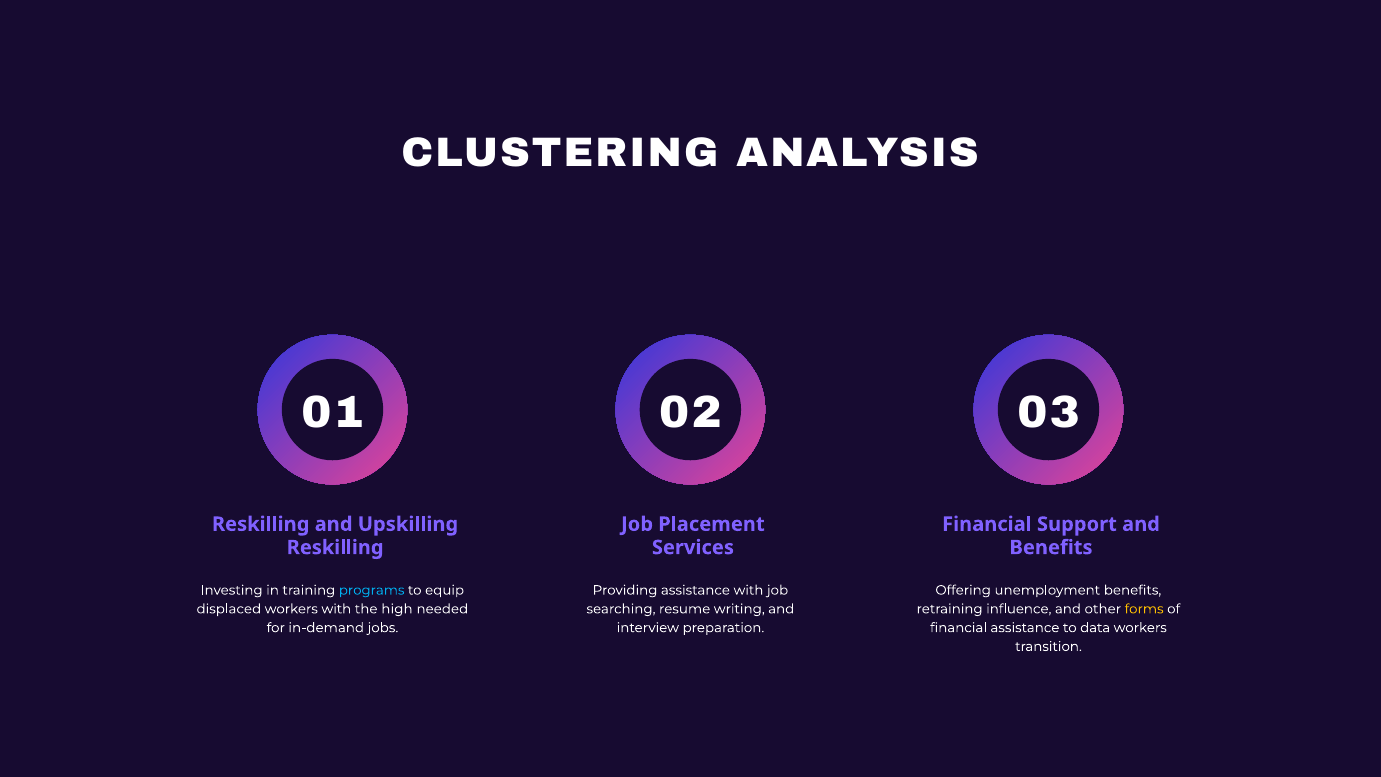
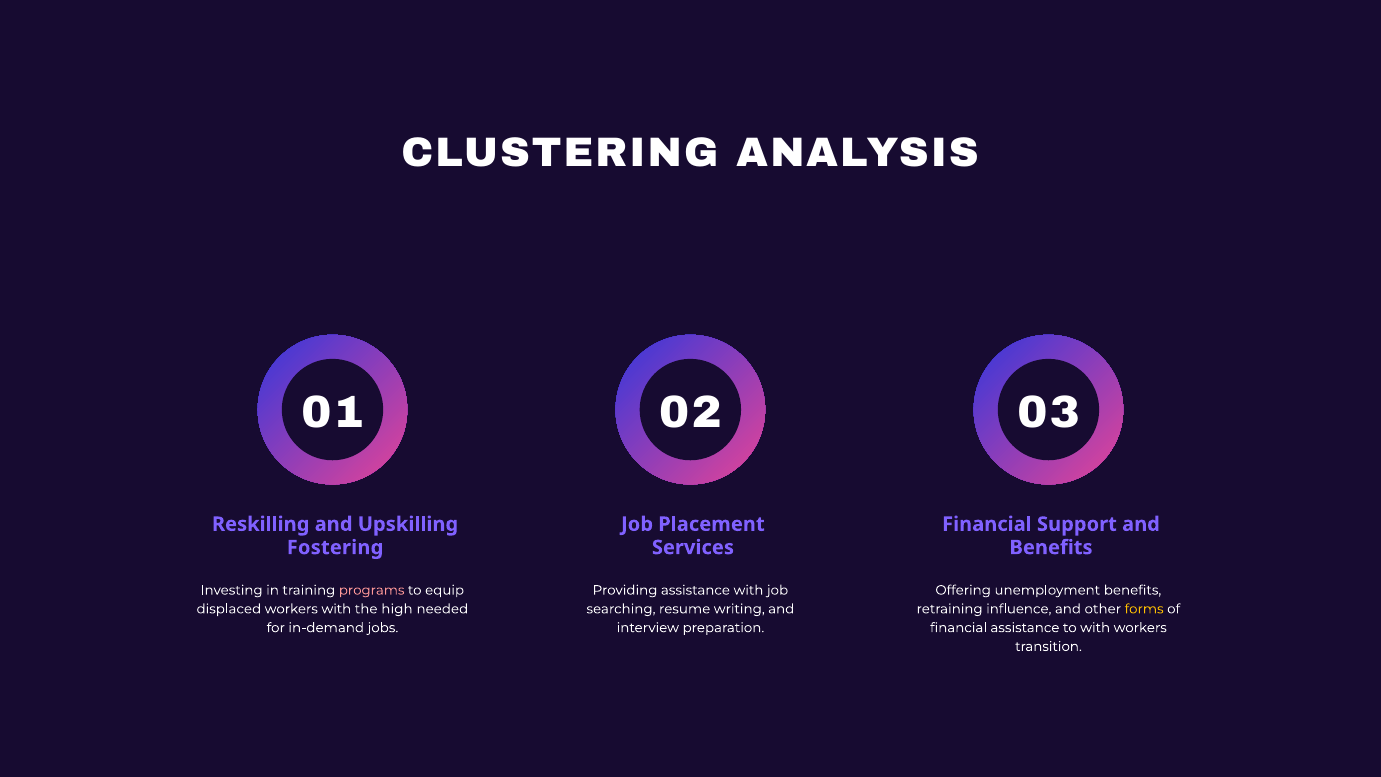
Reskilling at (335, 547): Reskilling -> Fostering
programs colour: light blue -> pink
to data: data -> with
